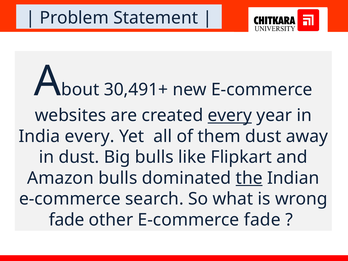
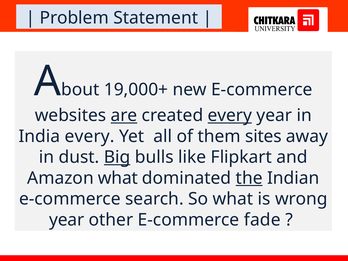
30,491+: 30,491+ -> 19,000+
are underline: none -> present
them dust: dust -> sites
Big underline: none -> present
Amazon bulls: bulls -> what
fade at (67, 220): fade -> year
